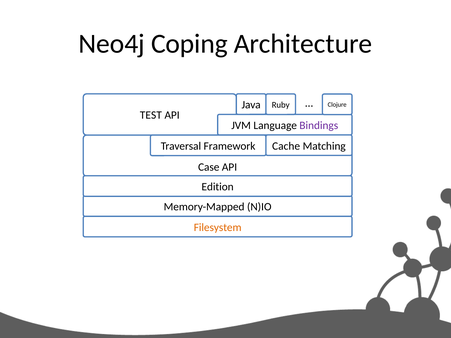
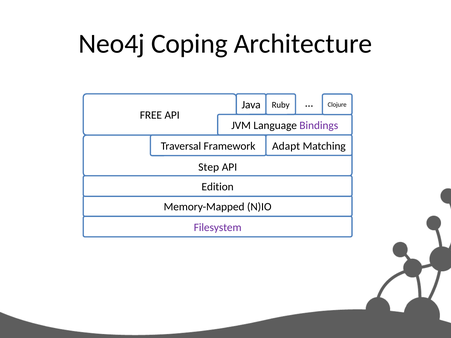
TEST: TEST -> FREE
Cache: Cache -> Adapt
Case: Case -> Step
Filesystem colour: orange -> purple
